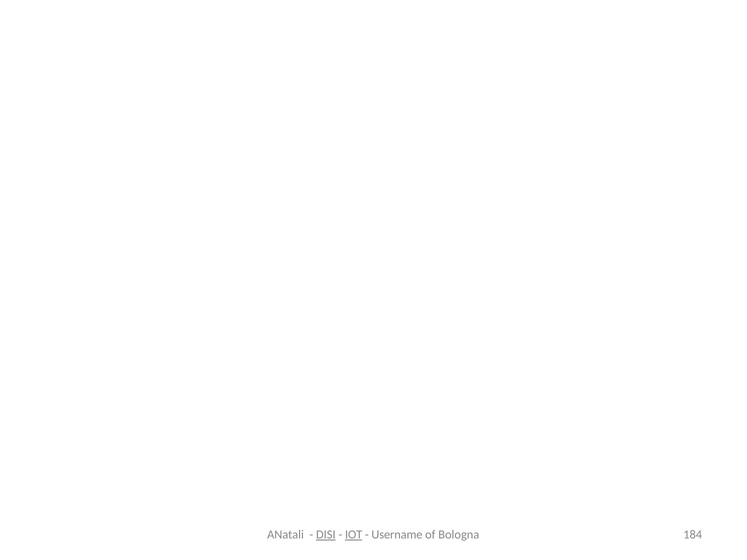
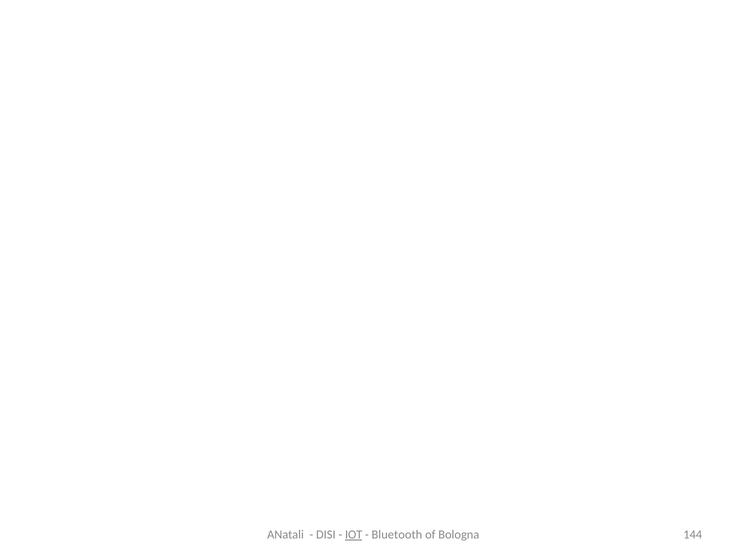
DISI underline: present -> none
Username: Username -> Bluetooth
184: 184 -> 144
